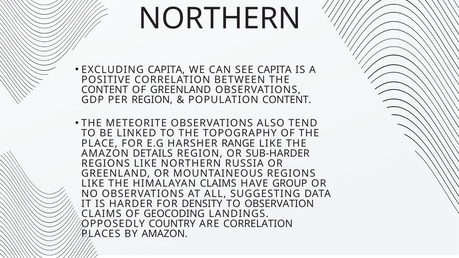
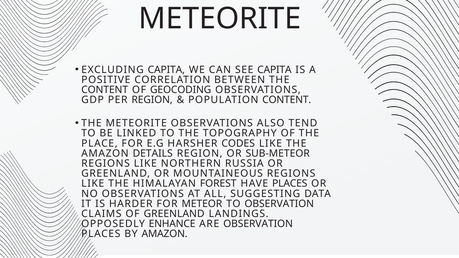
NORTHERN at (220, 19): NORTHERN -> METEORITE
OF GREENLAND: GREENLAND -> GEOCODING
RANGE: RANGE -> CODES
SUB-HARDER: SUB-HARDER -> SUB-METEOR
HIMALAYAN CLAIMS: CLAIMS -> FOREST
HAVE GROUP: GROUP -> PLACES
DENSITY: DENSITY -> METEOR
OF GEOCODING: GEOCODING -> GREENLAND
COUNTRY: COUNTRY -> ENHANCE
ARE CORRELATION: CORRELATION -> OBSERVATION
